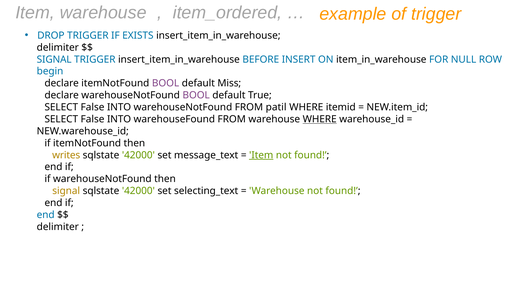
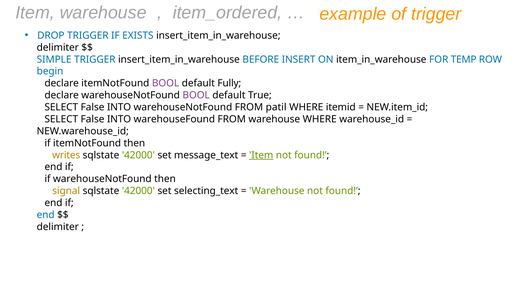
SIGNAL at (54, 59): SIGNAL -> SIMPLE
NULL: NULL -> TEMP
Miss: Miss -> Fully
WHERE at (320, 119) underline: present -> none
